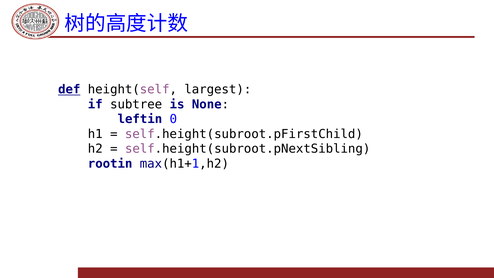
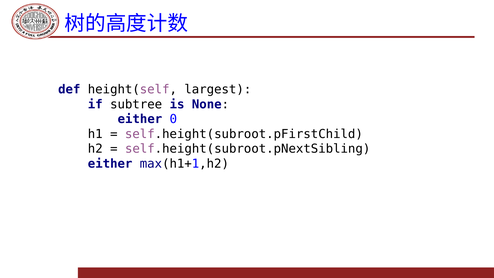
def underline: present -> none
leftin at (140, 119): leftin -> either
rootin at (110, 164): rootin -> either
